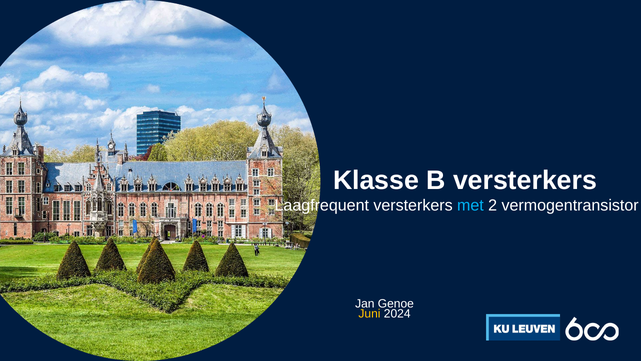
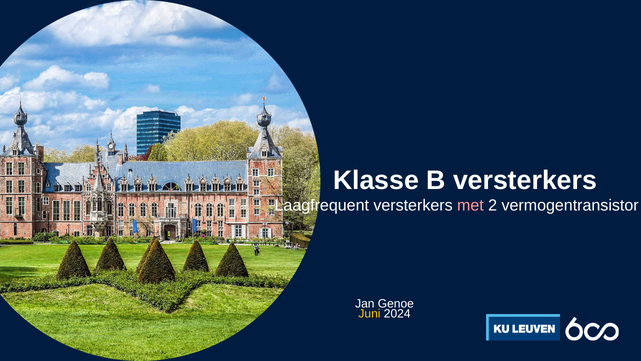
met colour: light blue -> pink
